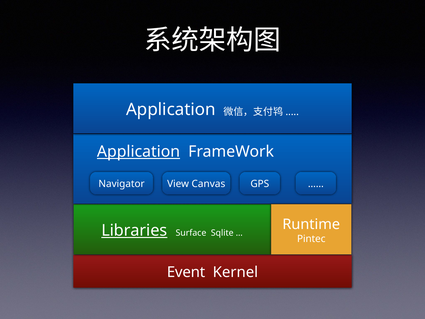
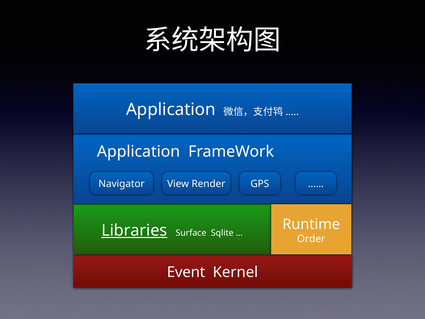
Application at (139, 152) underline: present -> none
Canvas: Canvas -> Render
Pintec: Pintec -> Order
